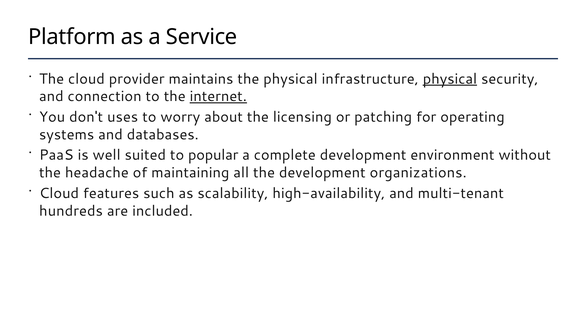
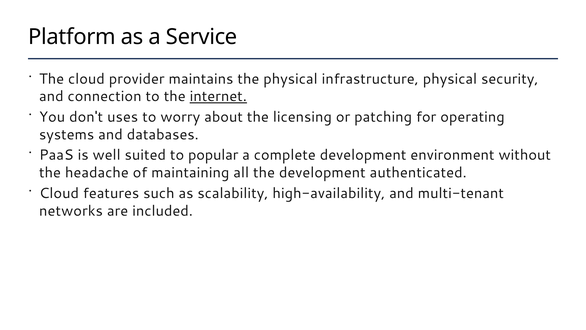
physical at (450, 79) underline: present -> none
organizations: organizations -> authenticated
hundreds: hundreds -> networks
